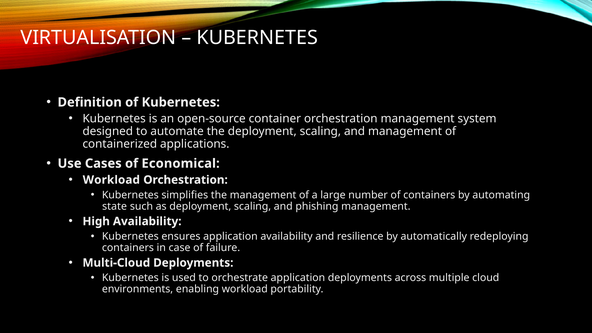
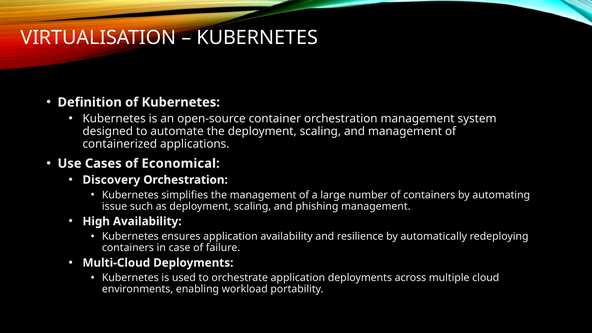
Workload at (111, 180): Workload -> Discovery
state: state -> issue
